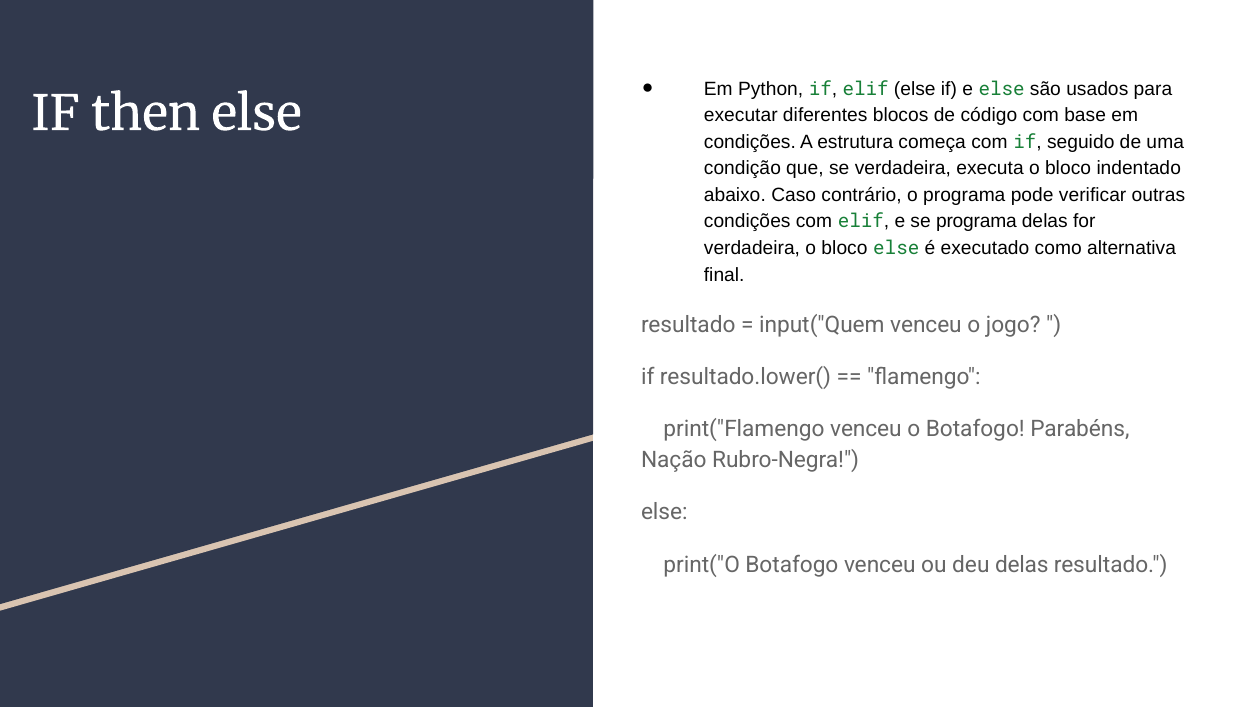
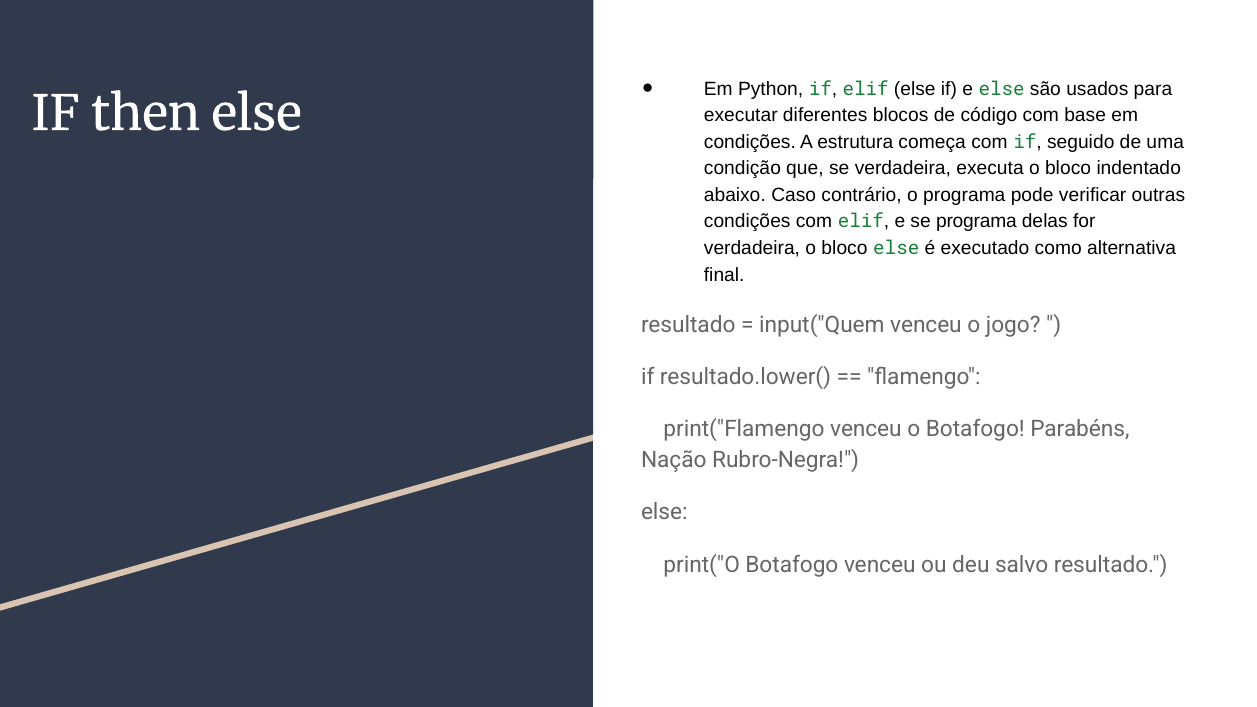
deu delas: delas -> salvo
